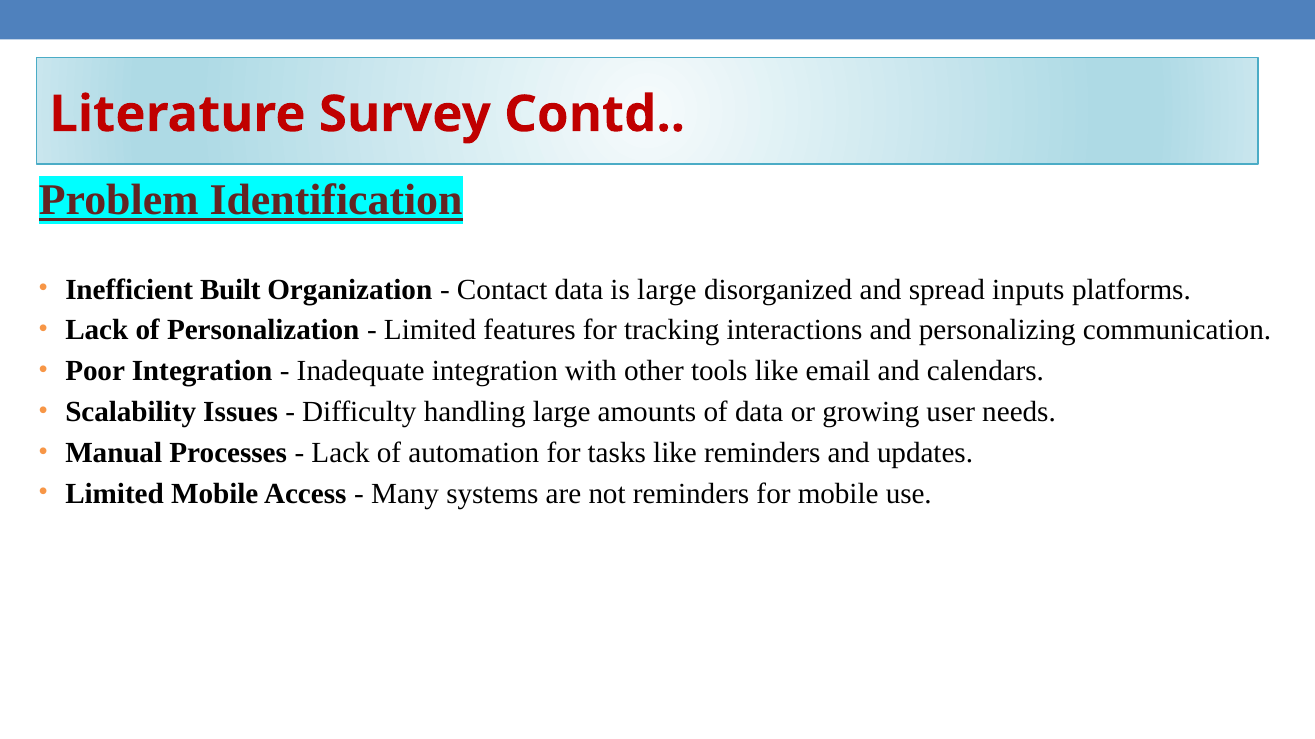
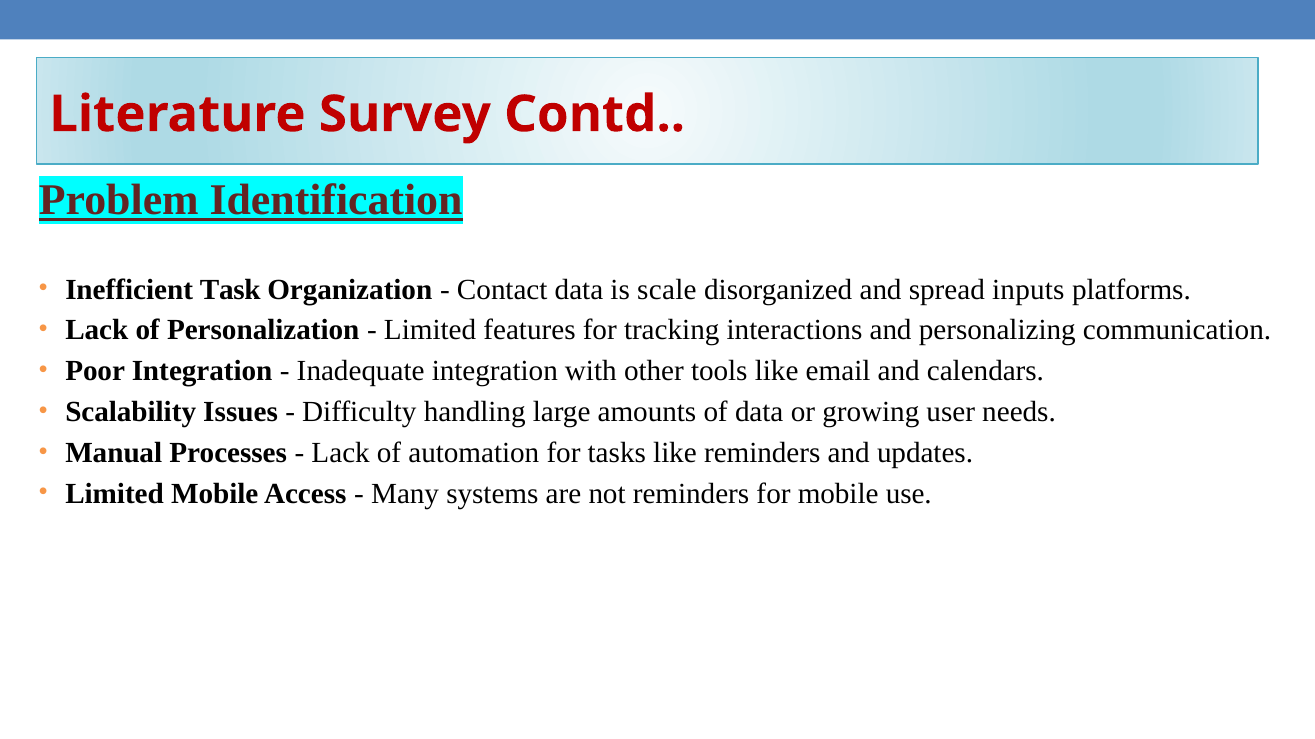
Built: Built -> Task
is large: large -> scale
